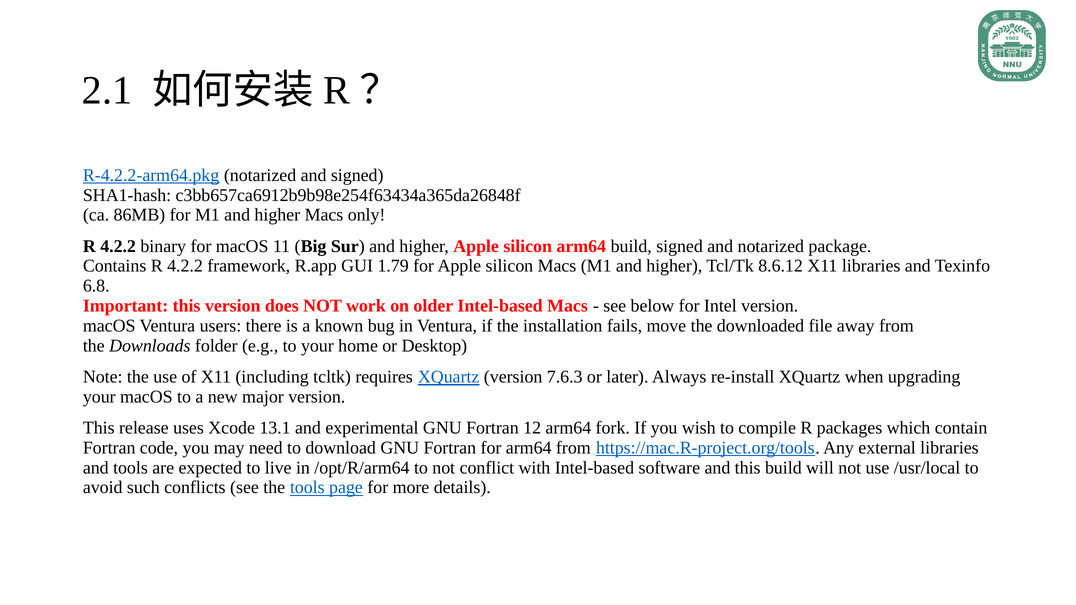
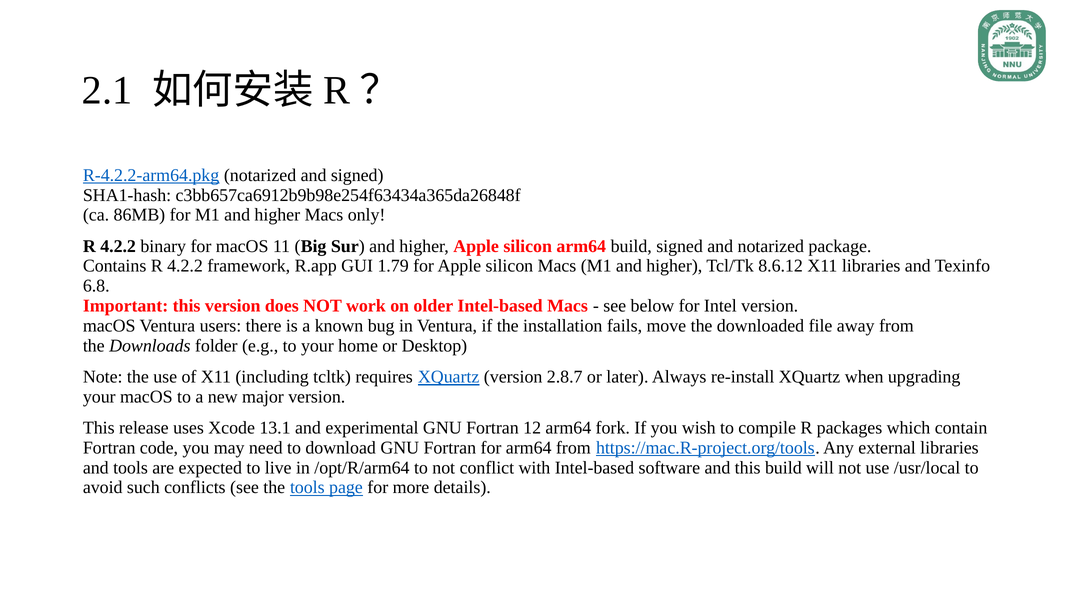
7.6.3: 7.6.3 -> 2.8.7
